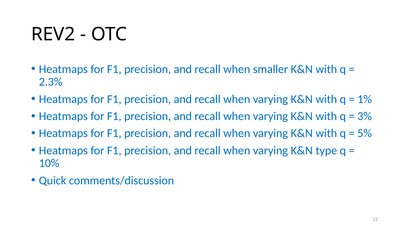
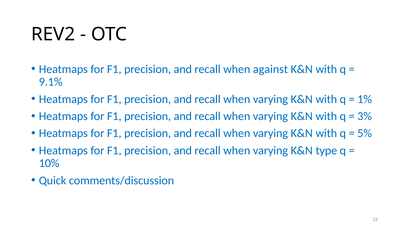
smaller: smaller -> against
2.3%: 2.3% -> 9.1%
